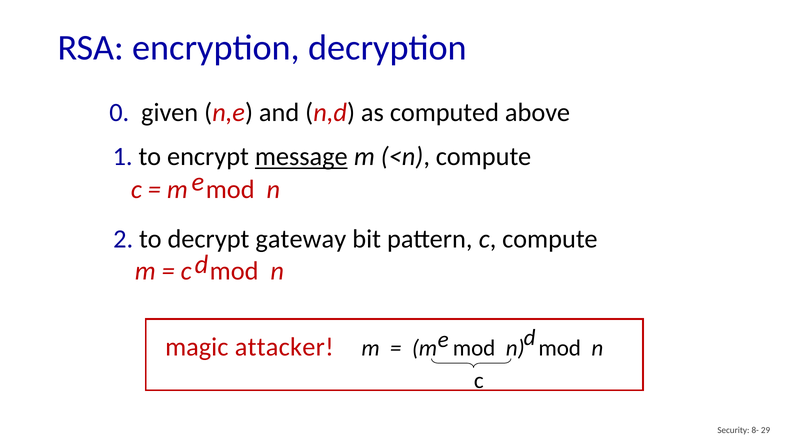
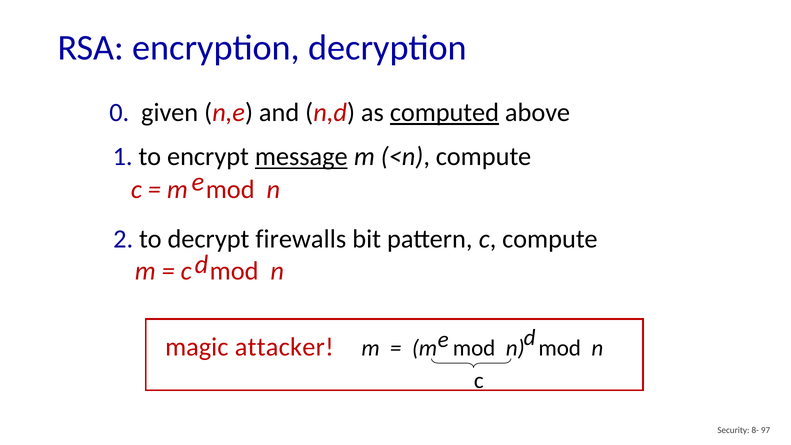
computed underline: none -> present
gateway: gateway -> firewalls
29: 29 -> 97
